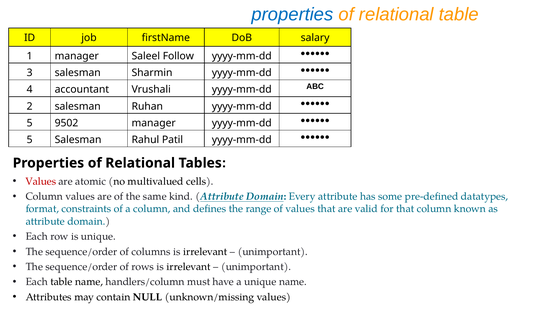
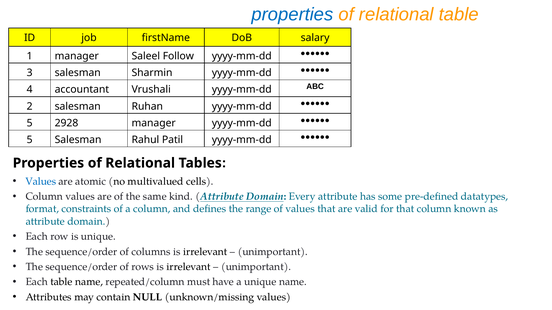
9502: 9502 -> 2928
Values at (41, 182) colour: red -> blue
handlers/column: handlers/column -> repeated/column
